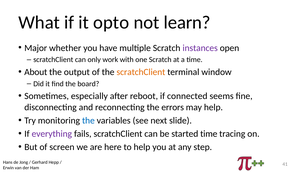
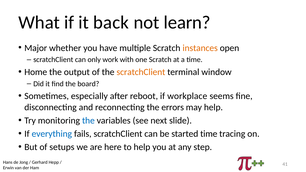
opto: opto -> back
instances colour: purple -> orange
About: About -> Home
connected: connected -> workplace
everything colour: purple -> blue
screen: screen -> setups
